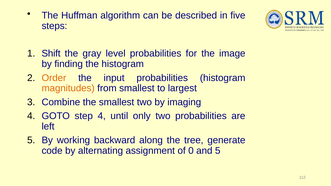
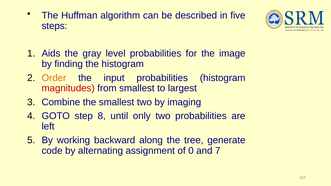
Shift: Shift -> Aids
magnitudes colour: orange -> red
step 4: 4 -> 8
and 5: 5 -> 7
